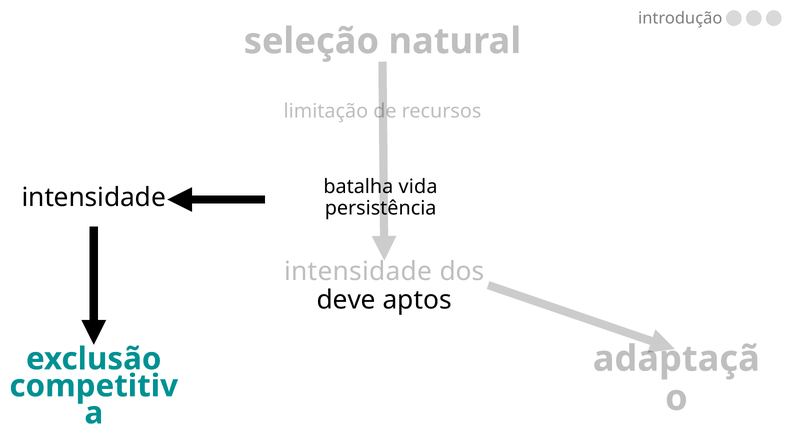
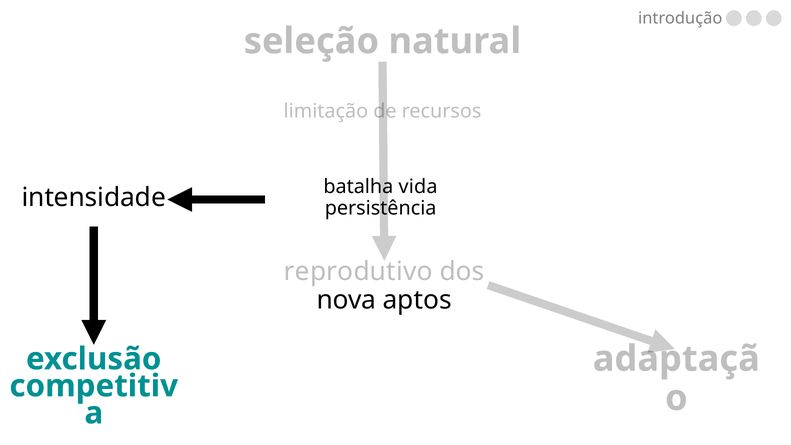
intensidade at (358, 271): intensidade -> reprodutivo
deve: deve -> nova
